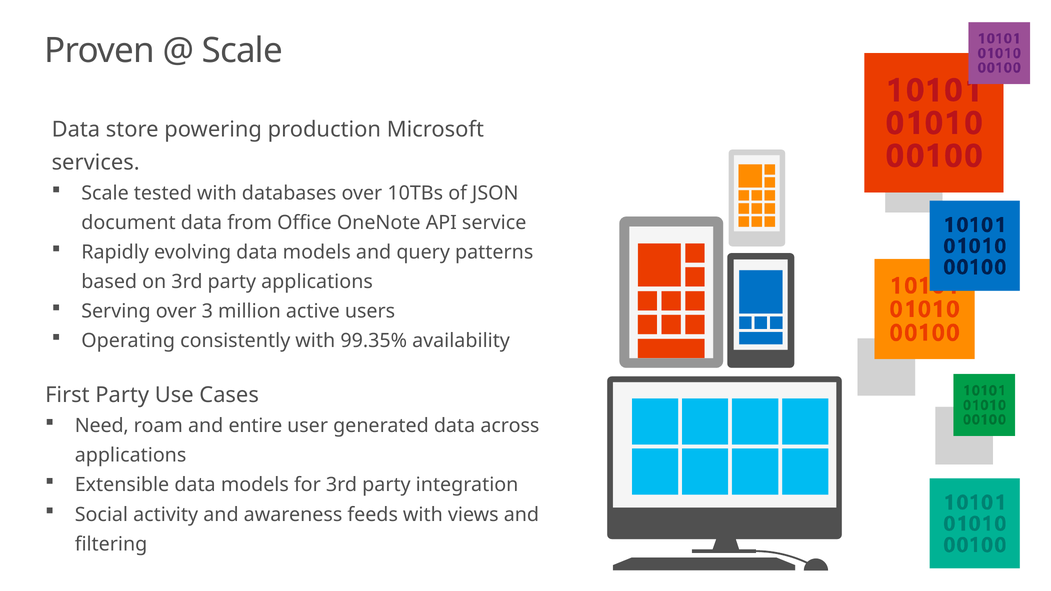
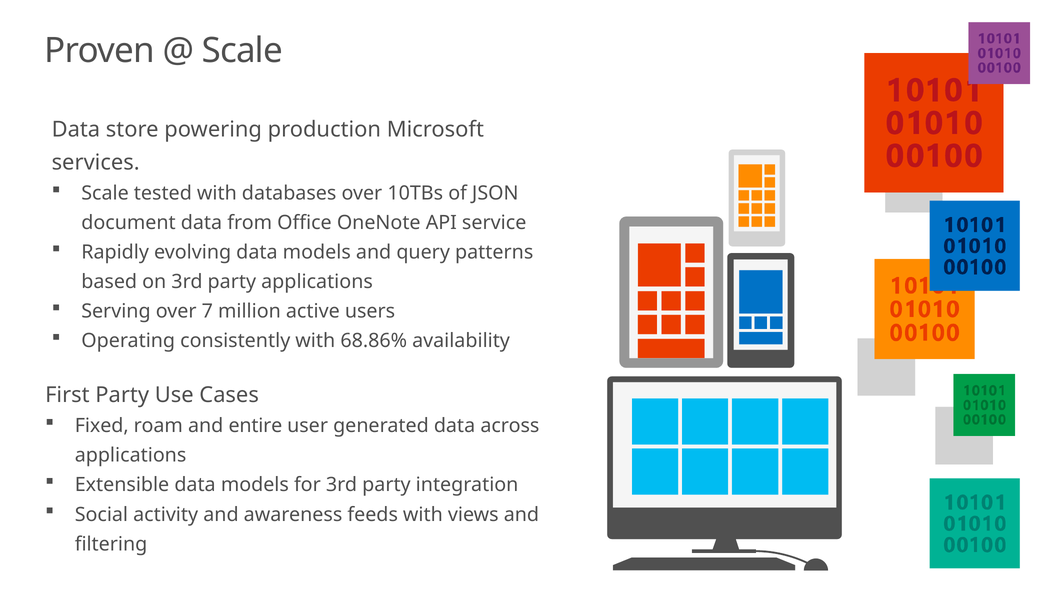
3: 3 -> 7
99.35%: 99.35% -> 68.86%
Need: Need -> Fixed
